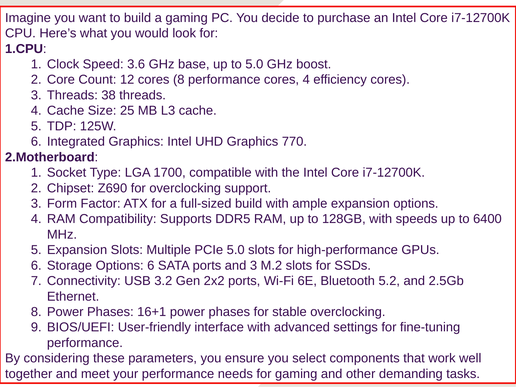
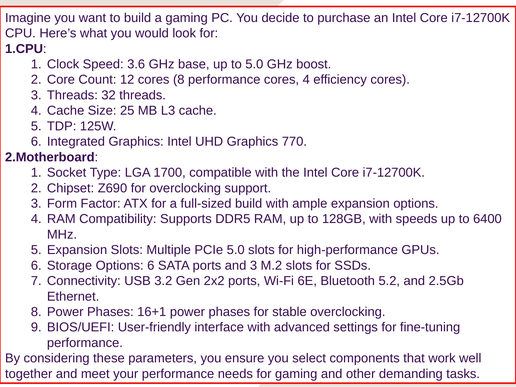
38: 38 -> 32
